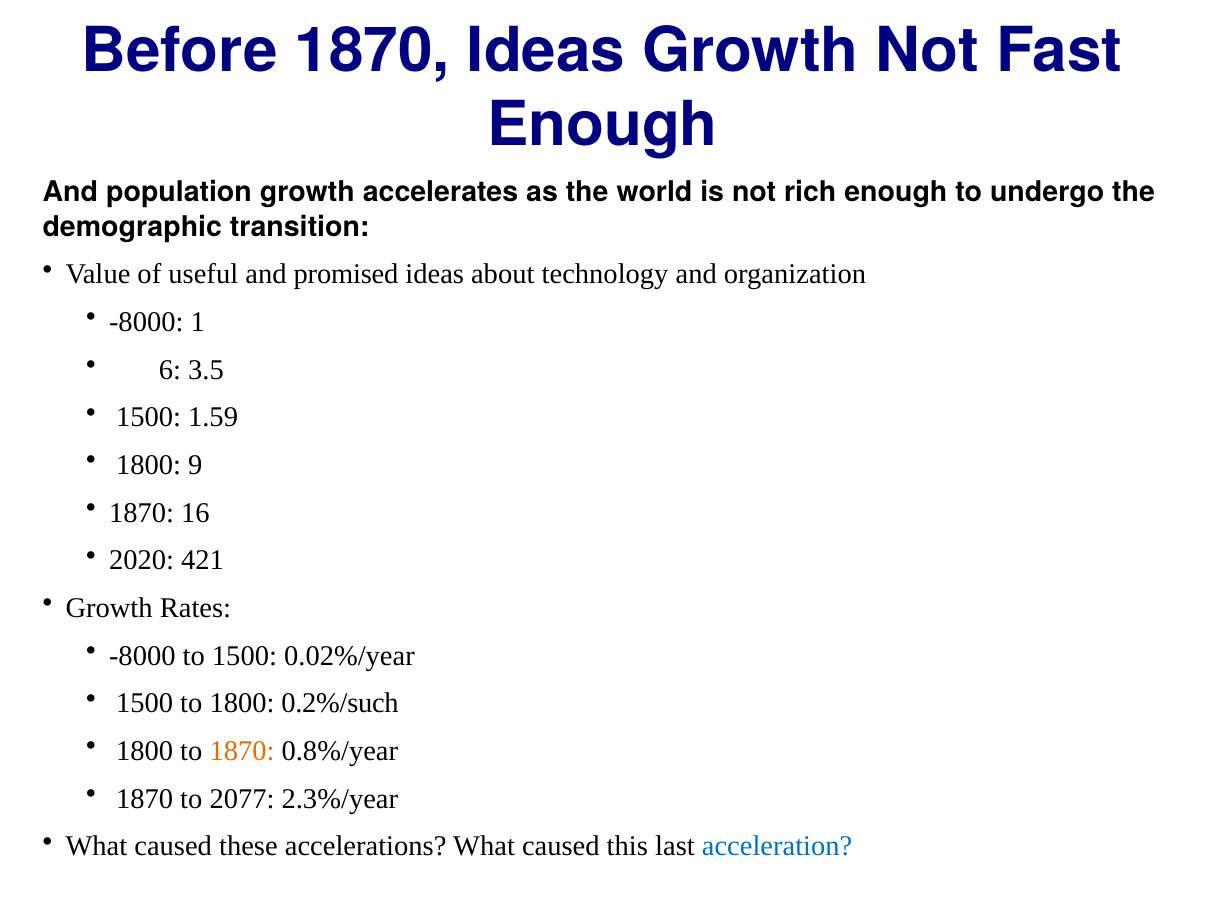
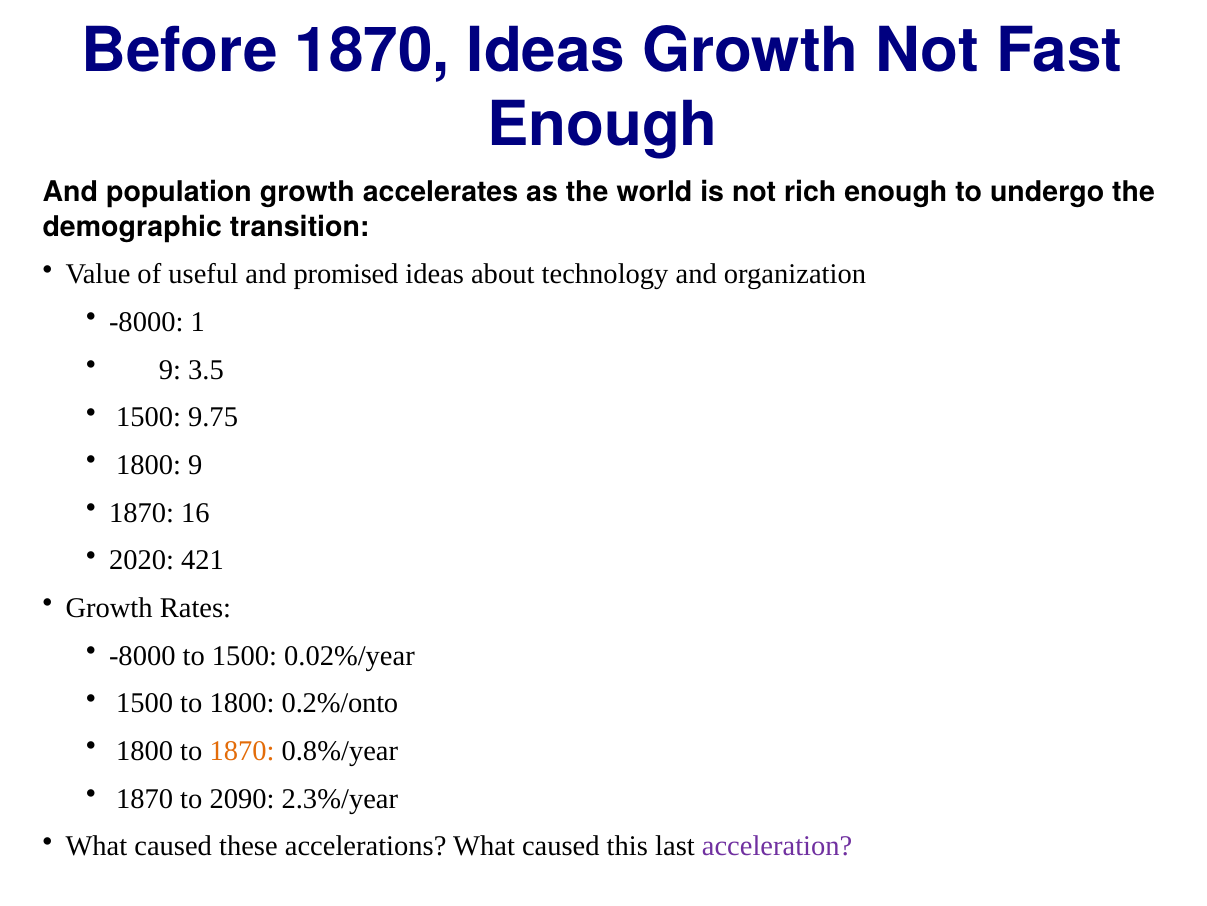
6 at (170, 369): 6 -> 9
1.59: 1.59 -> 9.75
0.2%/such: 0.2%/such -> 0.2%/onto
2077: 2077 -> 2090
acceleration colour: blue -> purple
